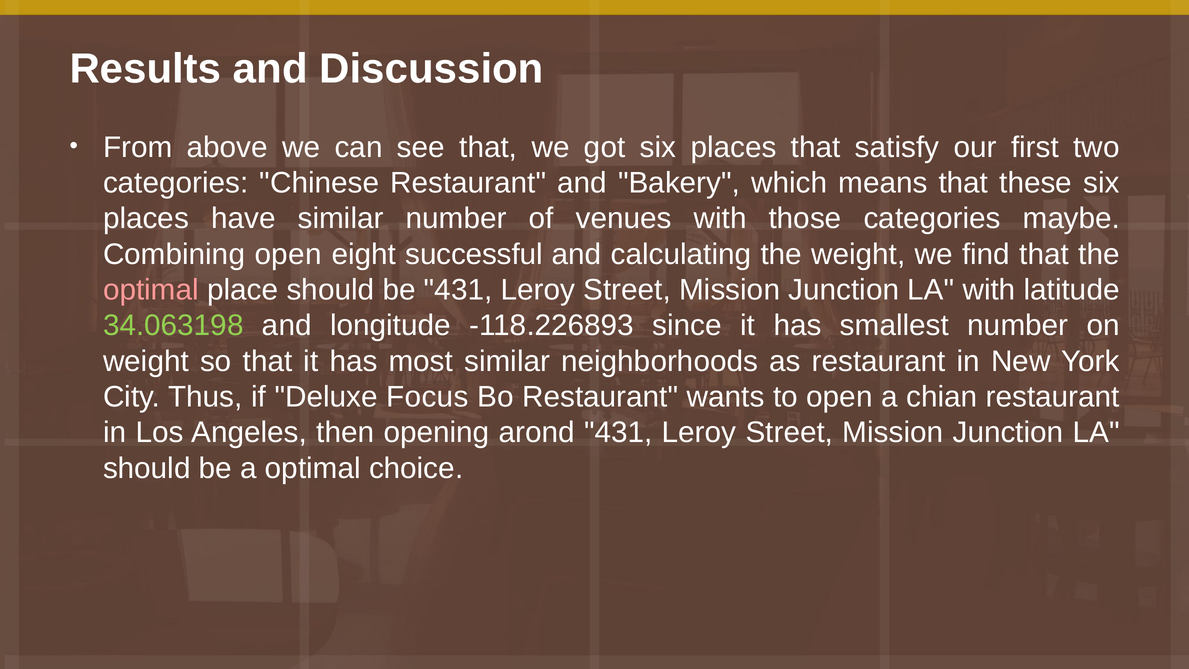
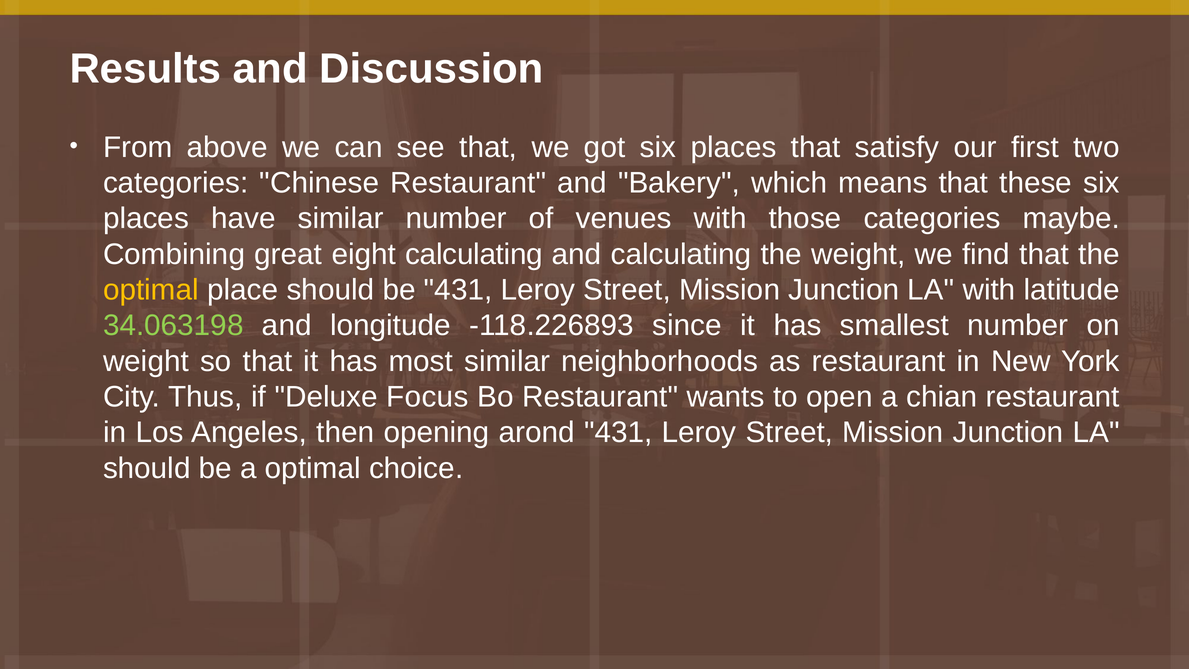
Combining open: open -> great
eight successful: successful -> calculating
optimal at (151, 290) colour: pink -> yellow
